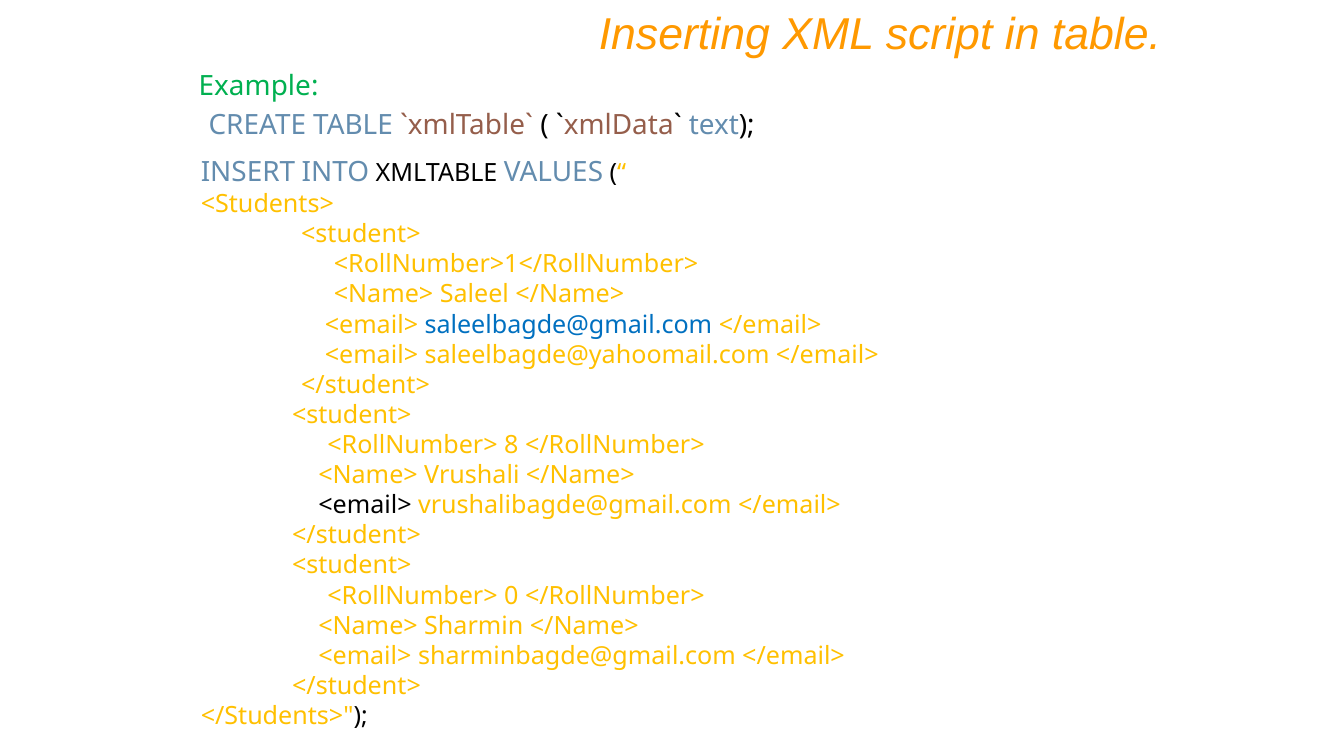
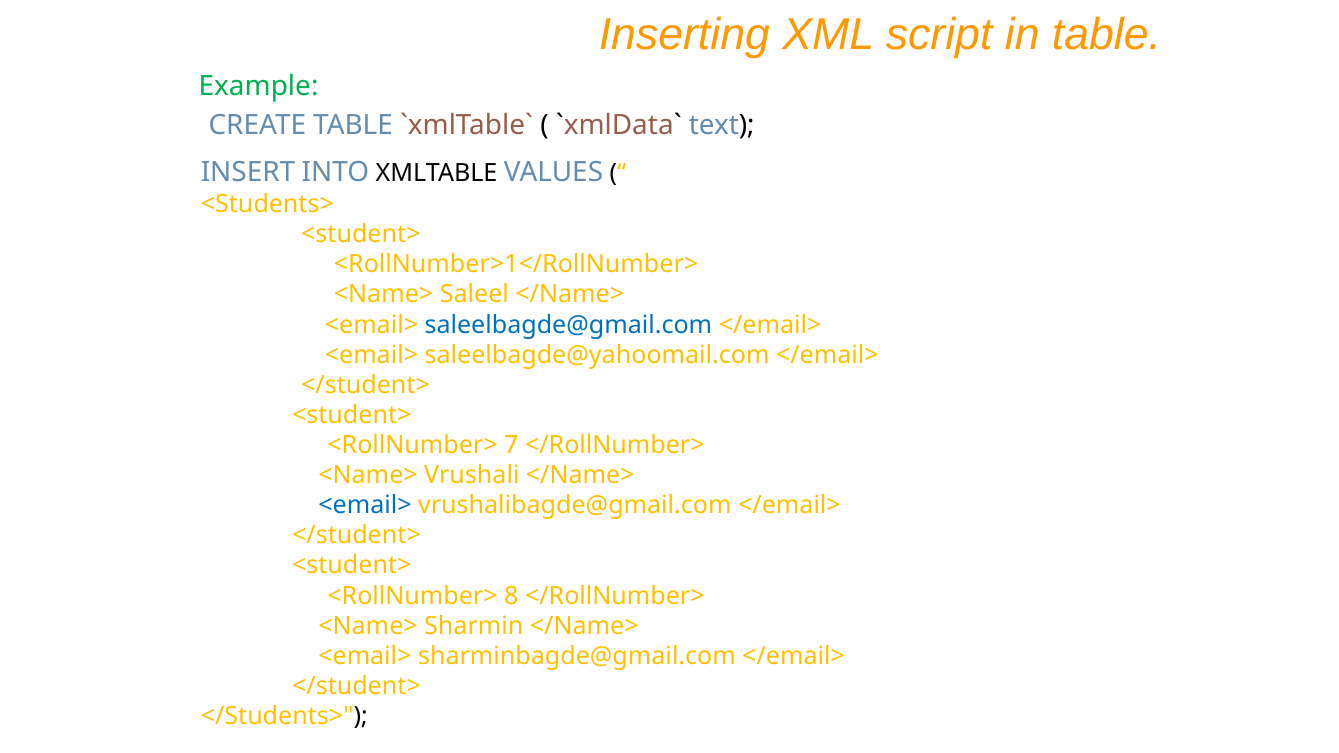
8: 8 -> 7
<email> at (365, 506) colour: black -> blue
0: 0 -> 8
